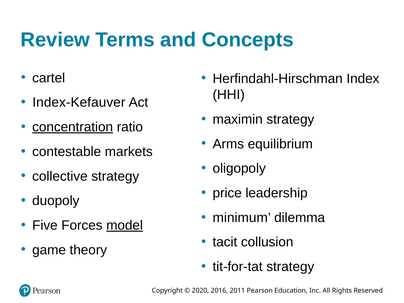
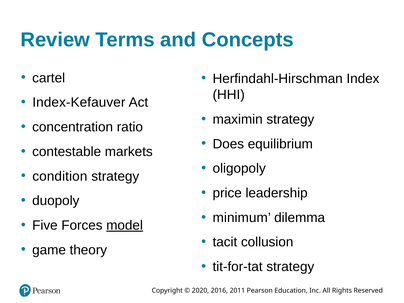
concentration underline: present -> none
Arms: Arms -> Does
collective: collective -> condition
